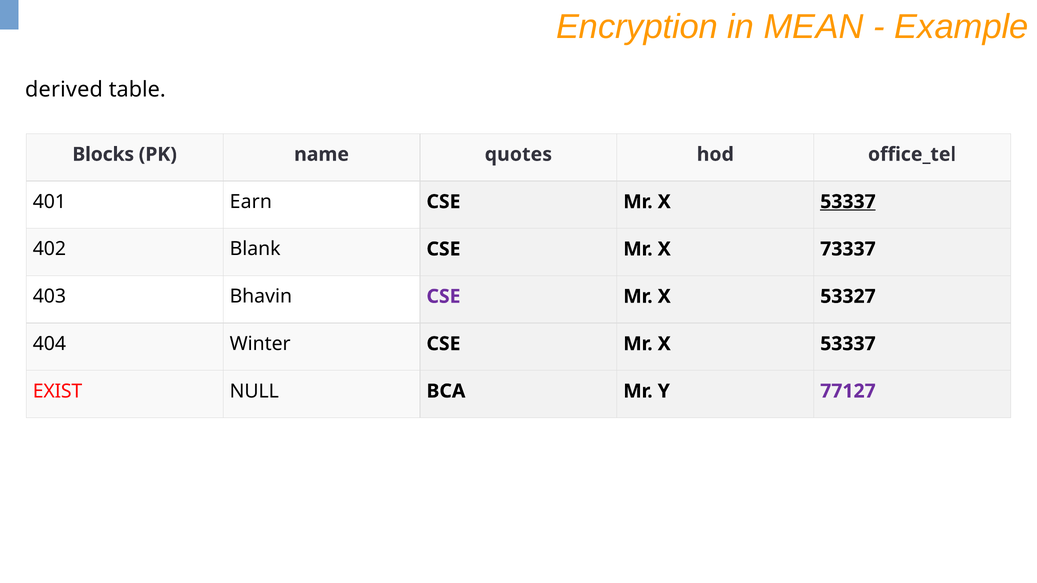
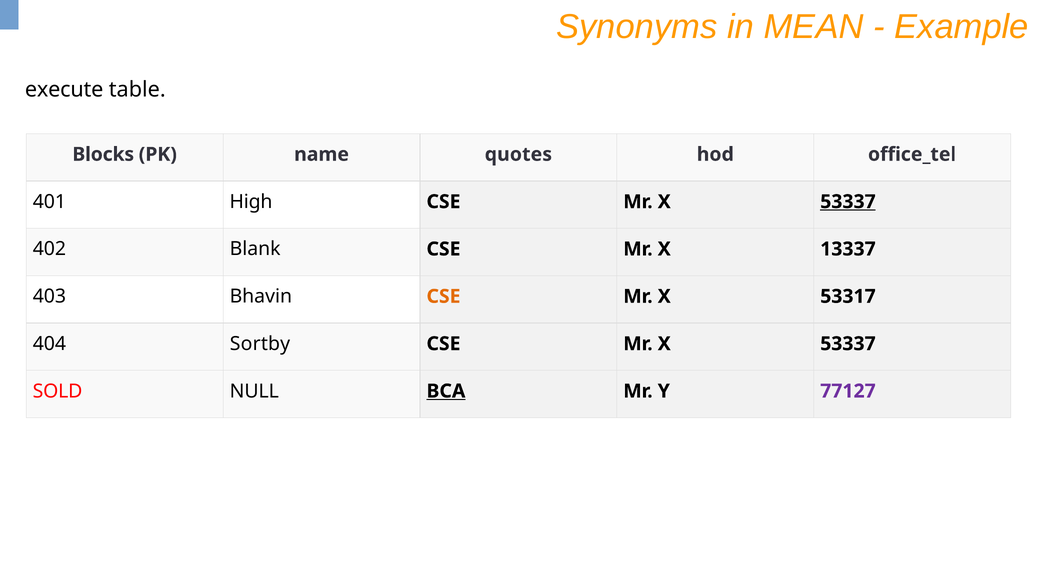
Encryption: Encryption -> Synonyms
derived: derived -> execute
Earn: Earn -> High
73337: 73337 -> 13337
CSE at (444, 297) colour: purple -> orange
53327: 53327 -> 53317
Winter: Winter -> Sortby
EXIST: EXIST -> SOLD
BCA underline: none -> present
